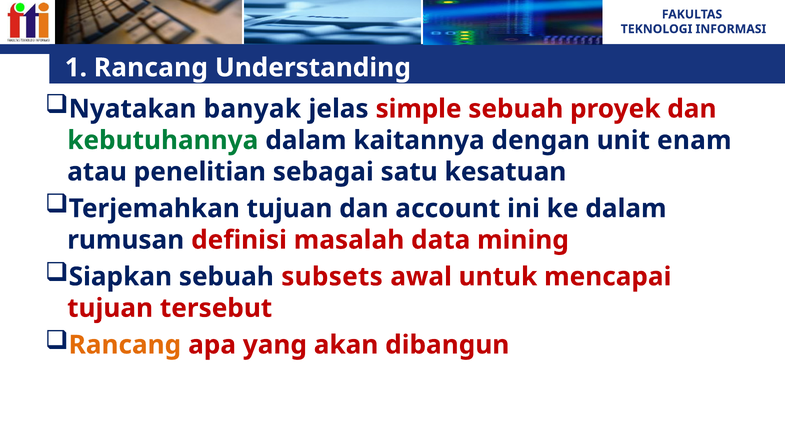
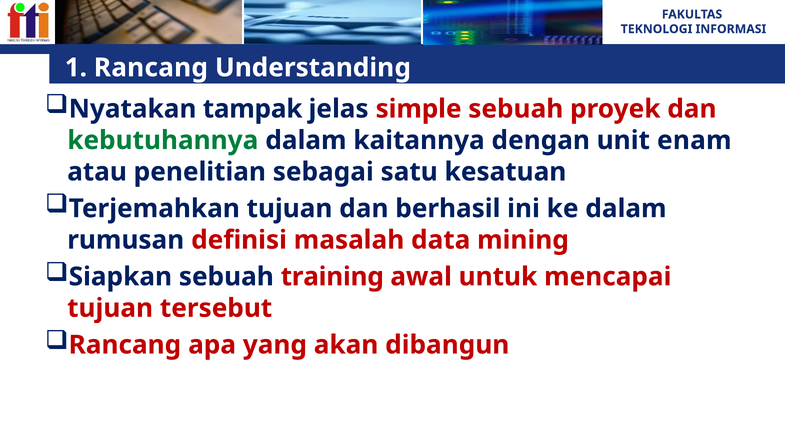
banyak: banyak -> tampak
account: account -> berhasil
subsets: subsets -> training
Rancang at (125, 345) colour: orange -> red
